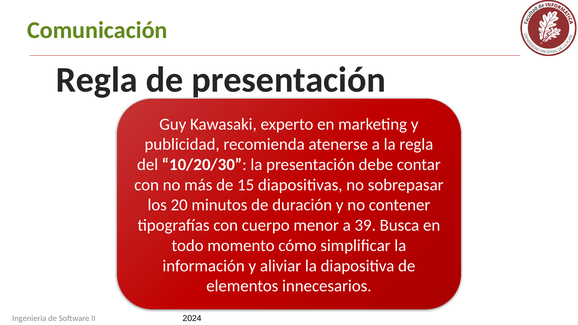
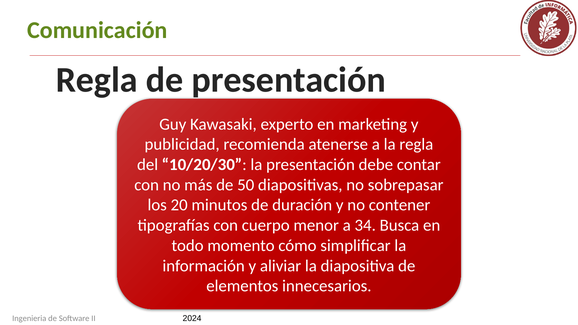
15: 15 -> 50
39: 39 -> 34
